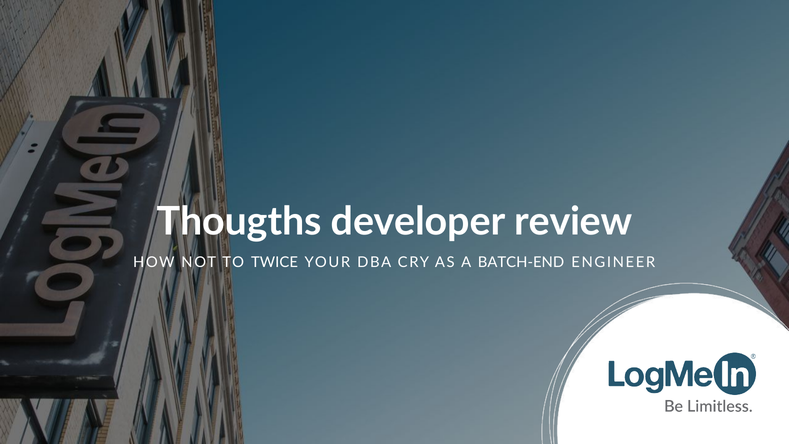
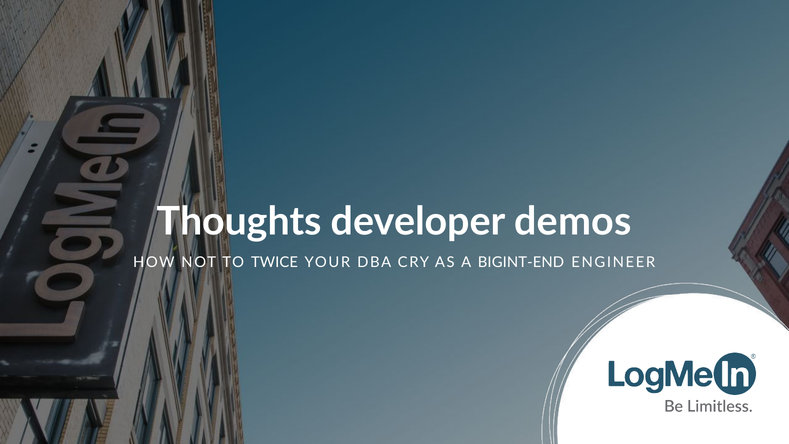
Thougths: Thougths -> Thoughts
review: review -> demos
BATCH-END: BATCH-END -> BIGINT-END
